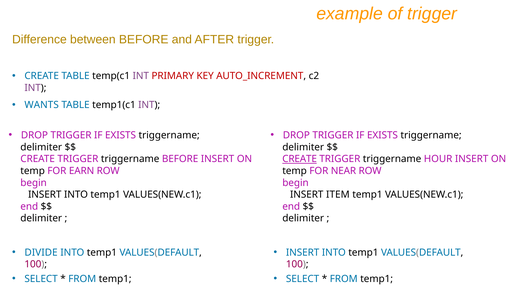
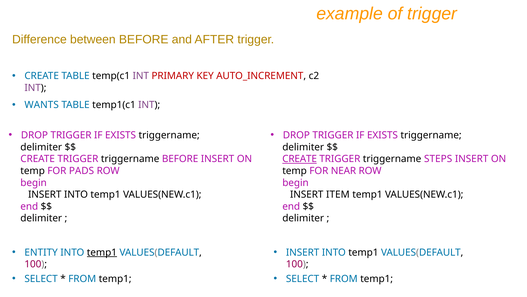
HOUR: HOUR -> STEPS
EARN: EARN -> PADS
DIVIDE: DIVIDE -> ENTITY
temp1 at (102, 252) underline: none -> present
